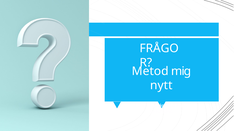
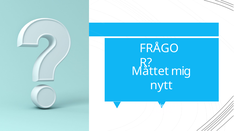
Metod: Metod -> Måttet
